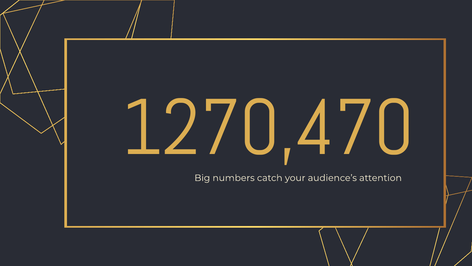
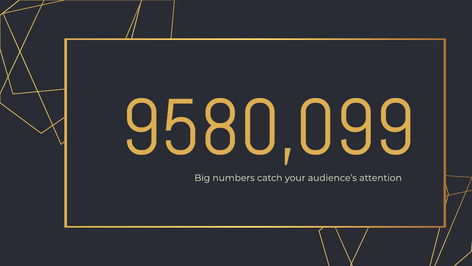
1270,470: 1270,470 -> 9580,099
